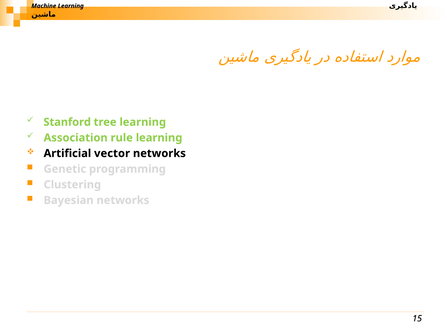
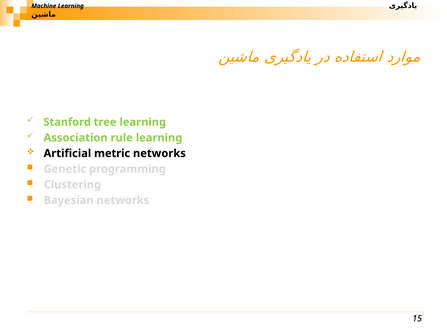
vector: vector -> metric
